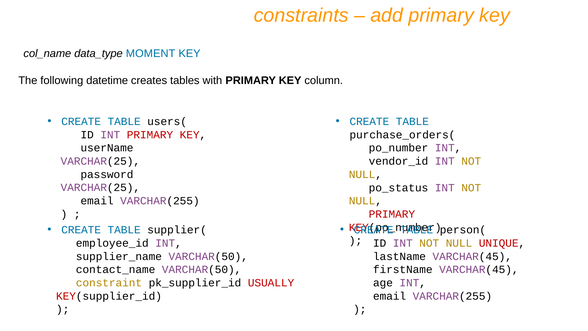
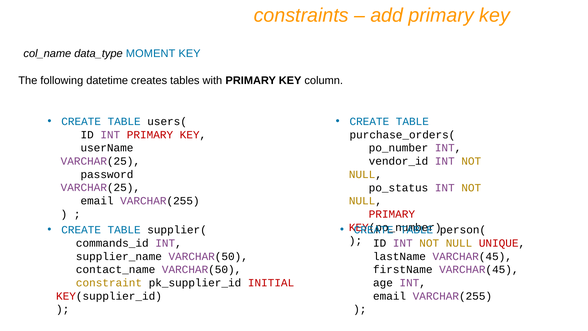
employee_id: employee_id -> commands_id
USUALLY: USUALLY -> INITIAL
